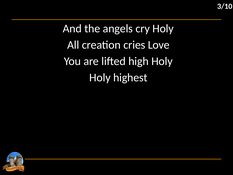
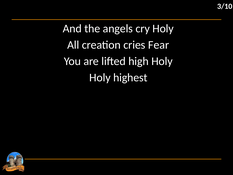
Love: Love -> Fear
